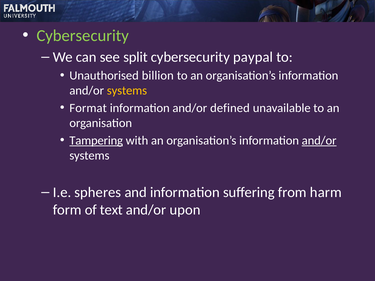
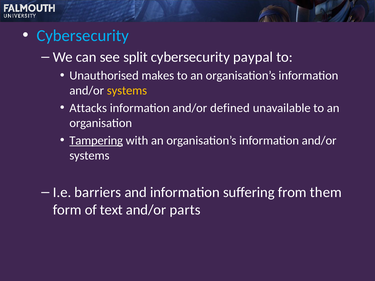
Cybersecurity at (83, 36) colour: light green -> light blue
billion: billion -> makes
Format: Format -> Attacks
and/or at (319, 141) underline: present -> none
spheres: spheres -> barriers
harm: harm -> them
upon: upon -> parts
